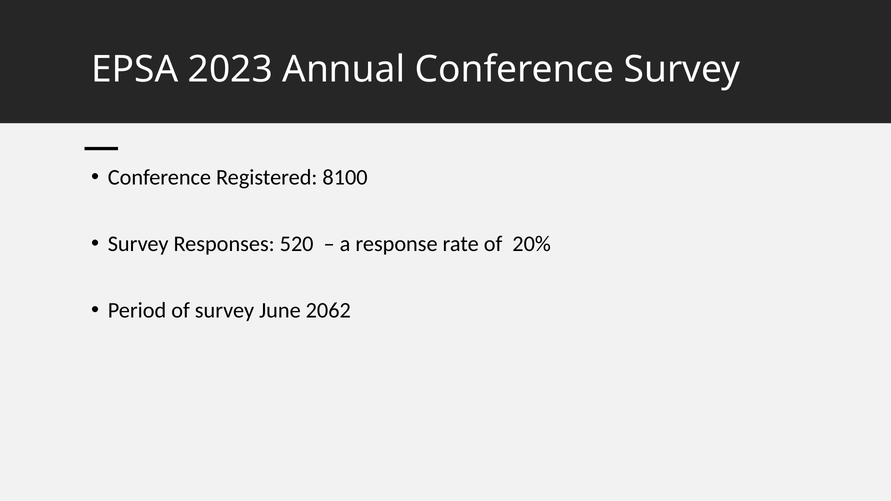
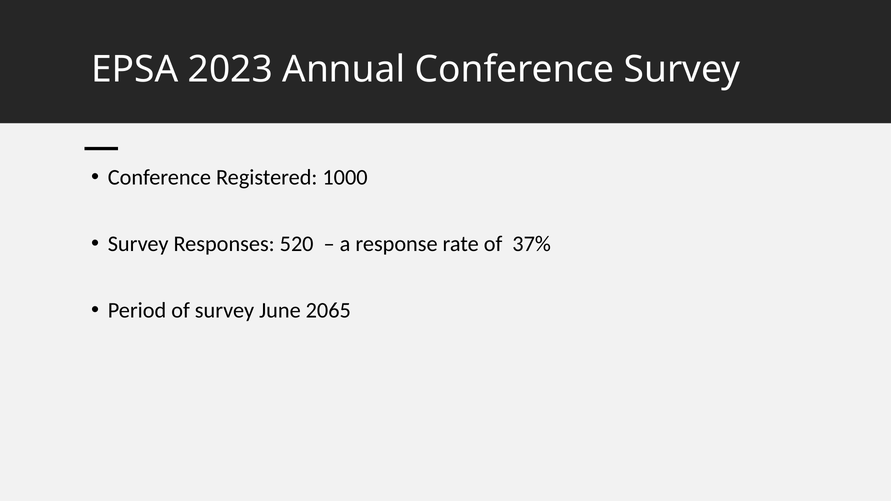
8100: 8100 -> 1000
20%: 20% -> 37%
2062: 2062 -> 2065
